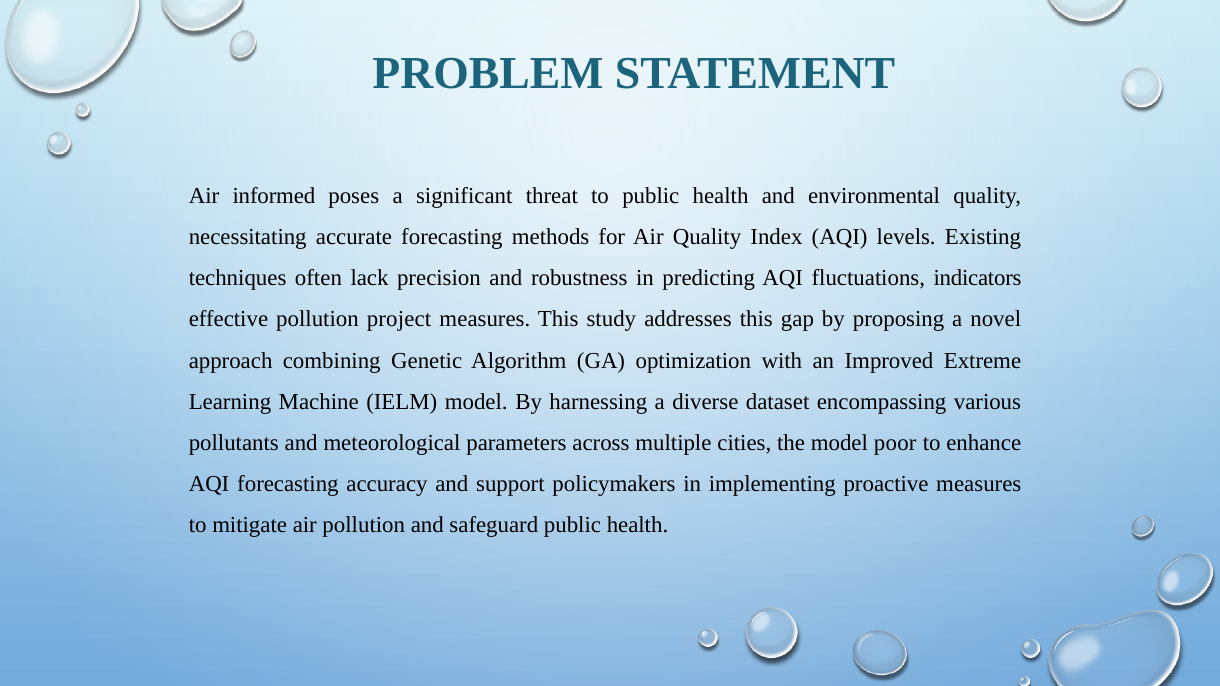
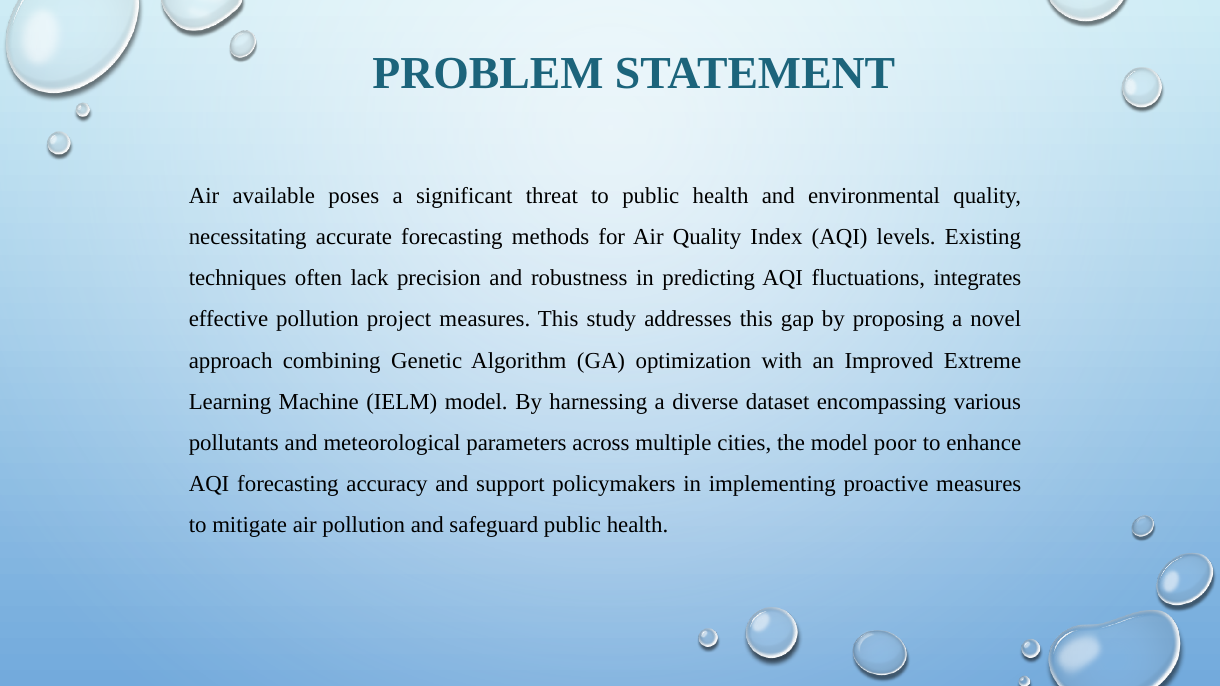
informed: informed -> available
indicators: indicators -> integrates
